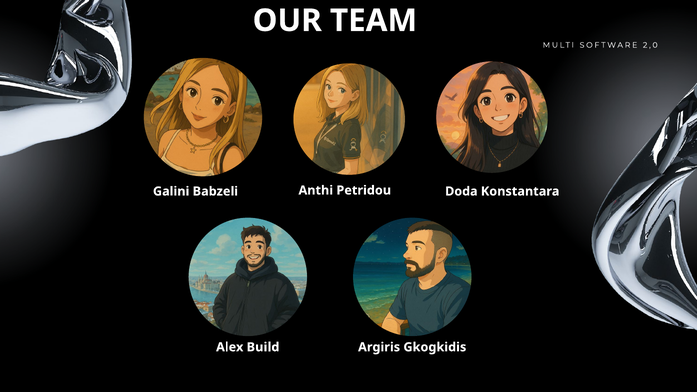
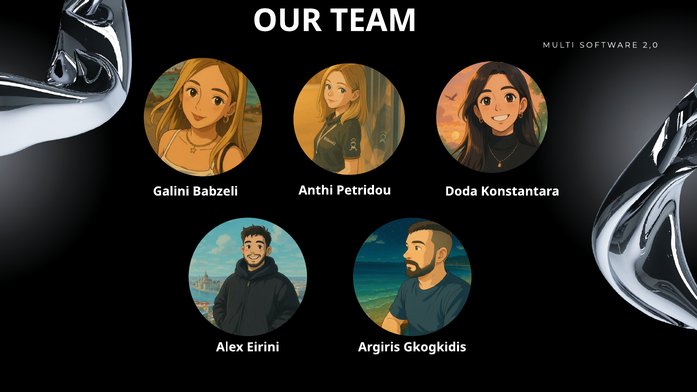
Build: Build -> Eirini
